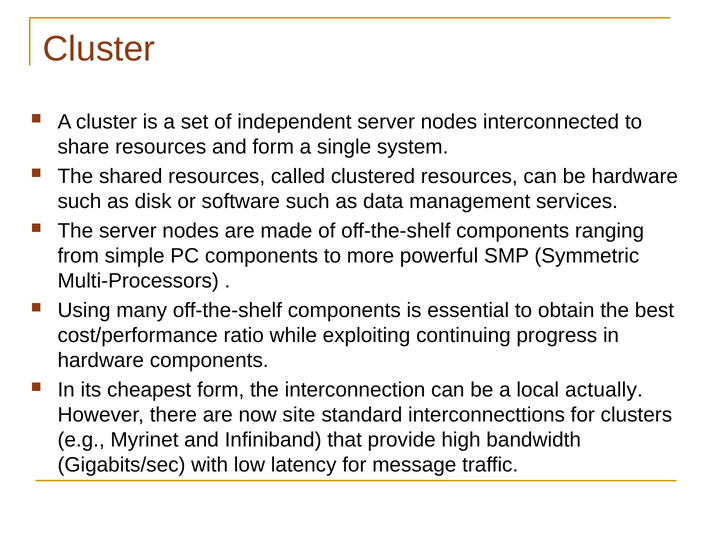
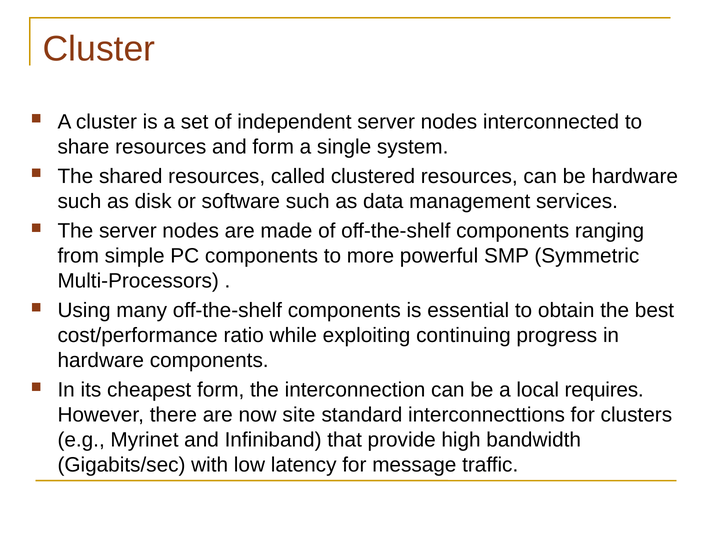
actually: actually -> requires
